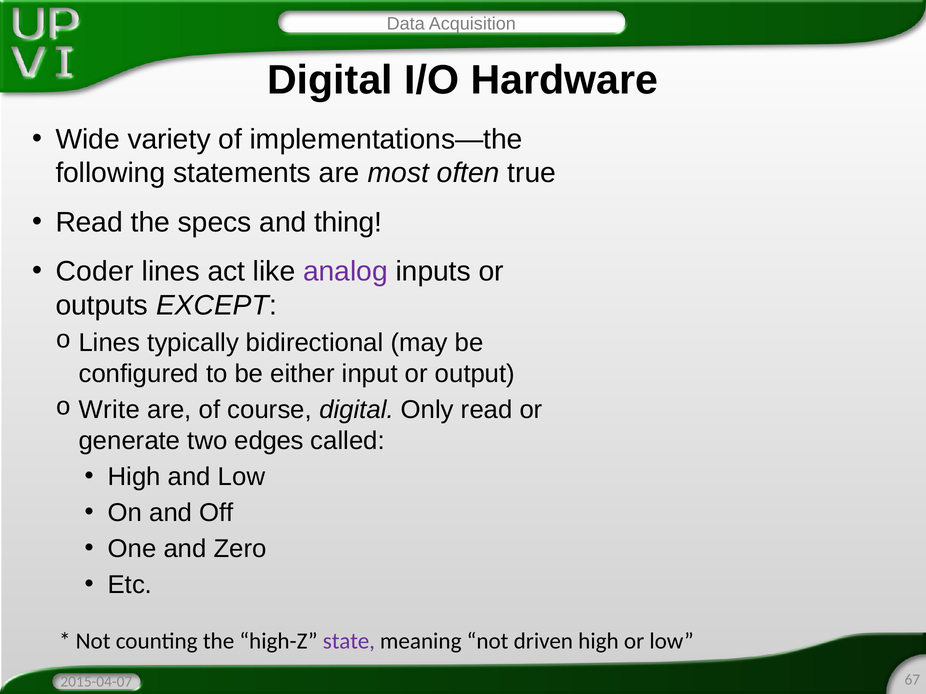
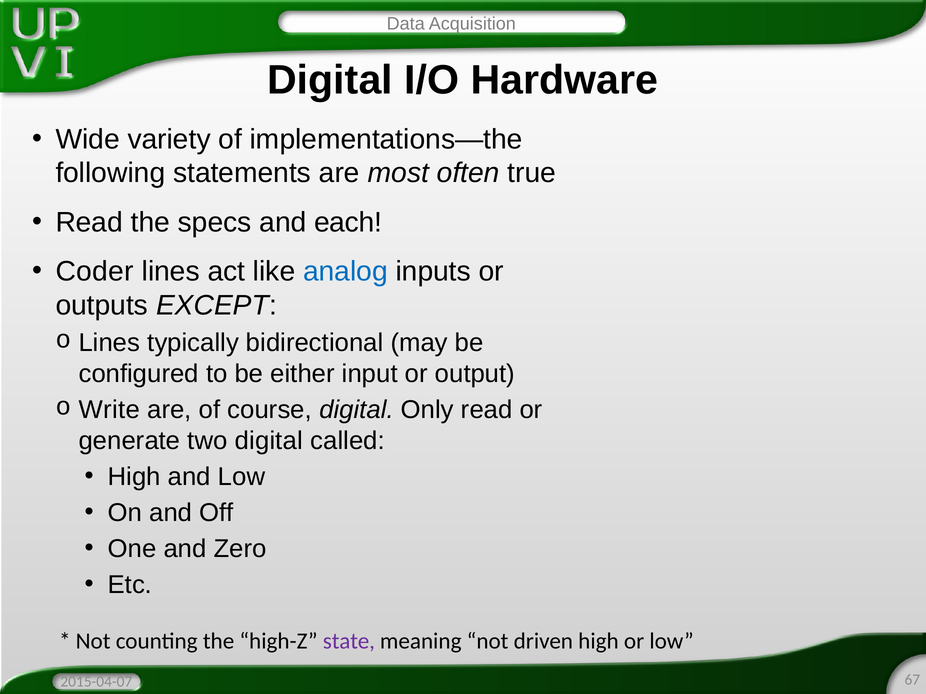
thing: thing -> each
analog colour: purple -> blue
two edges: edges -> digital
